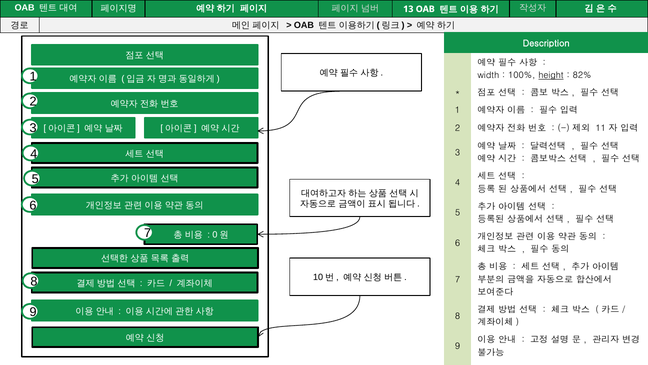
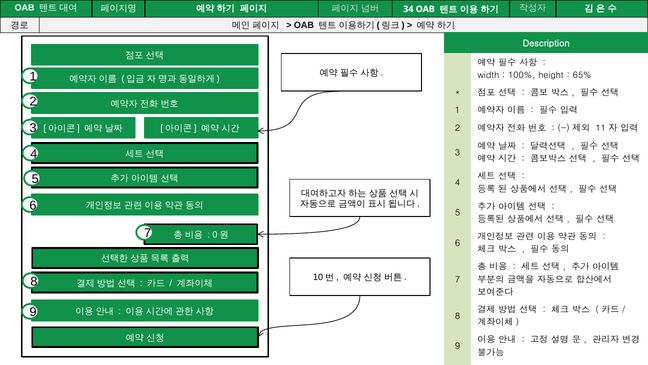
13: 13 -> 34
height underline: present -> none
82%: 82% -> 65%
